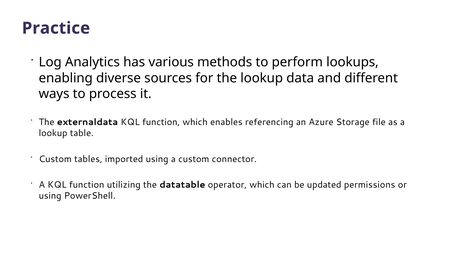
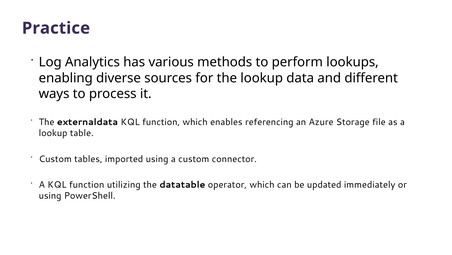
permissions: permissions -> immediately
